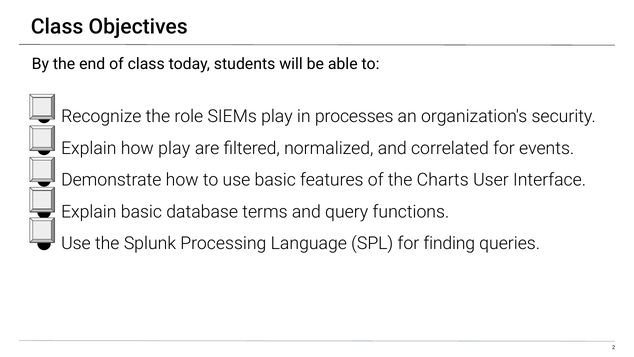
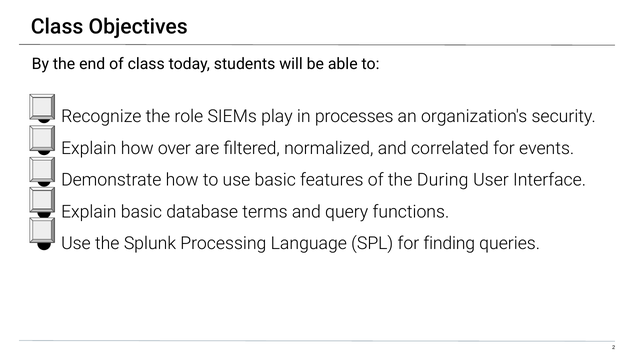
how play: play -> over
Charts: Charts -> During
